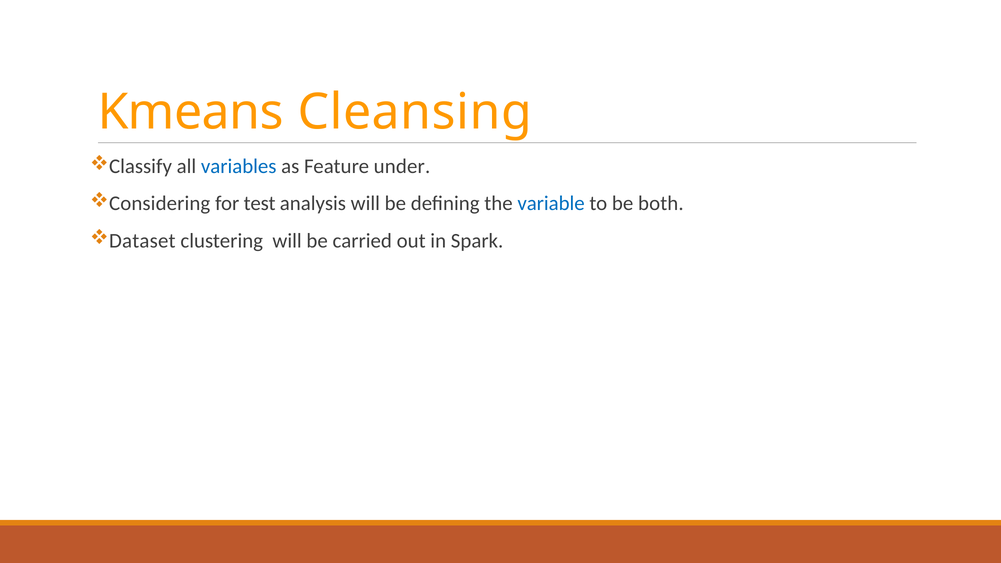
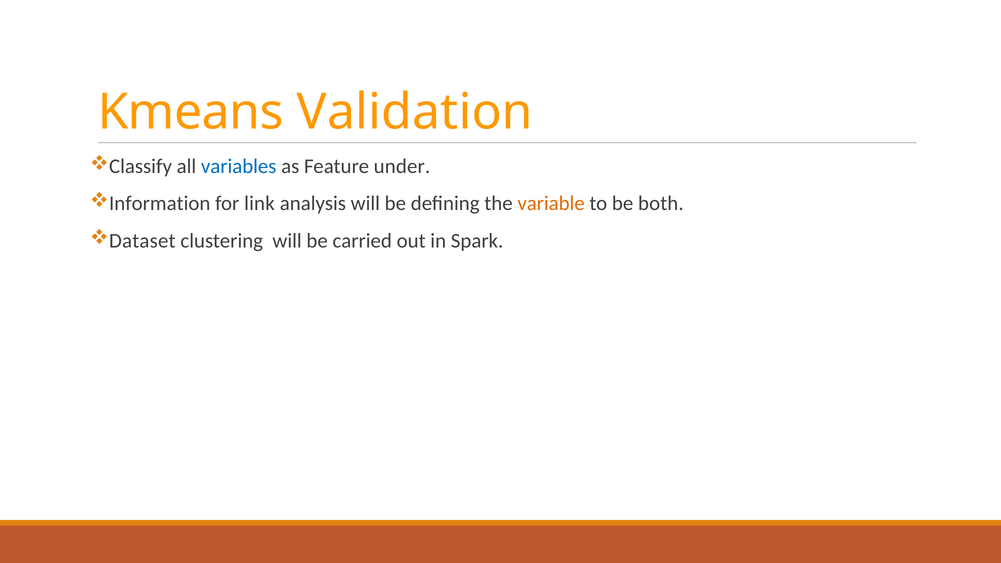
Cleansing: Cleansing -> Validation
Considering: Considering -> Information
test: test -> link
variable colour: blue -> orange
